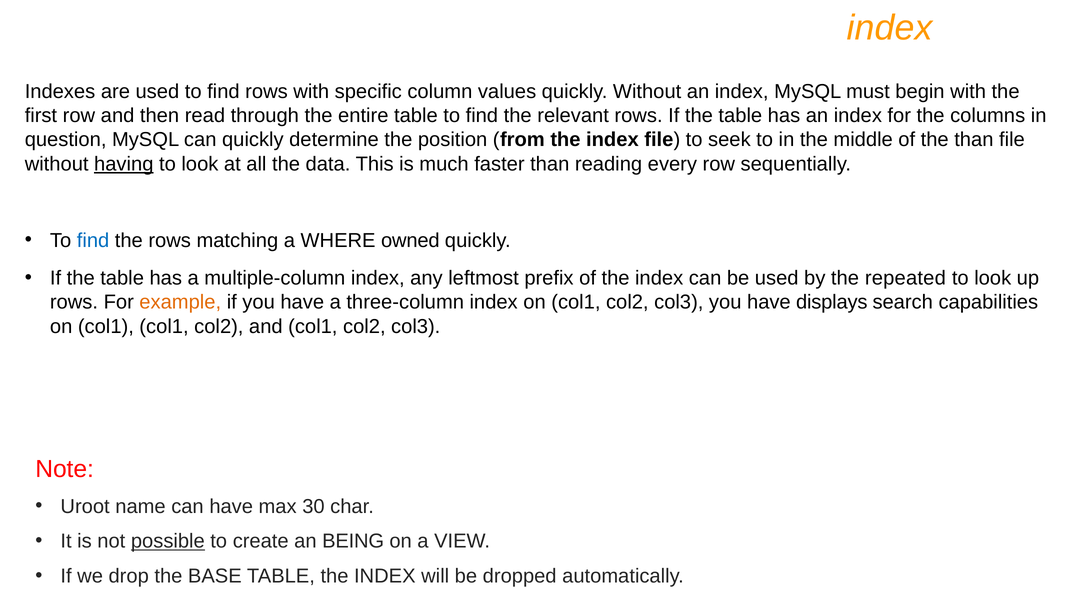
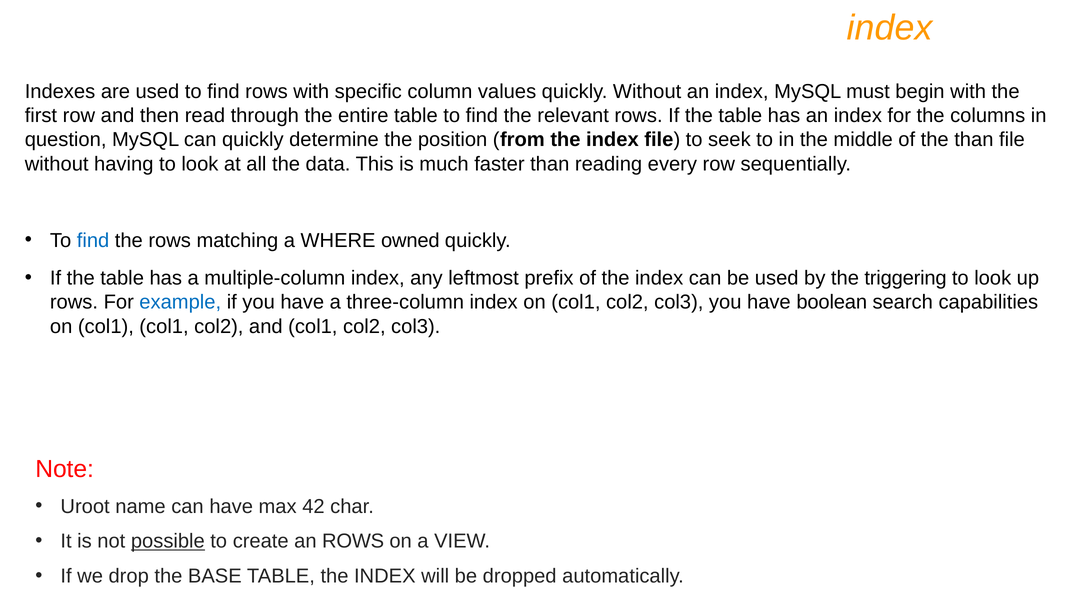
having underline: present -> none
repeated: repeated -> triggering
example colour: orange -> blue
displays: displays -> boolean
30: 30 -> 42
an BEING: BEING -> ROWS
